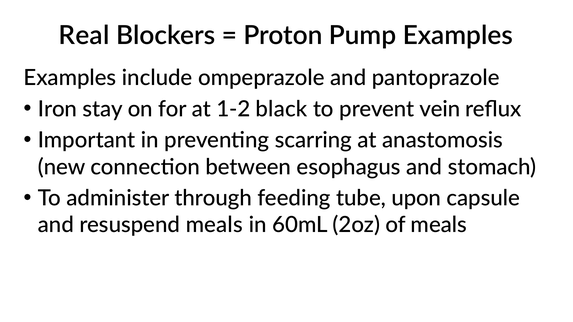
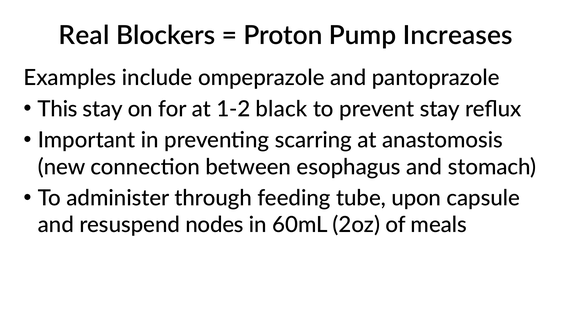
Pump Examples: Examples -> Increases
Iron: Iron -> This
prevent vein: vein -> stay
resuspend meals: meals -> nodes
